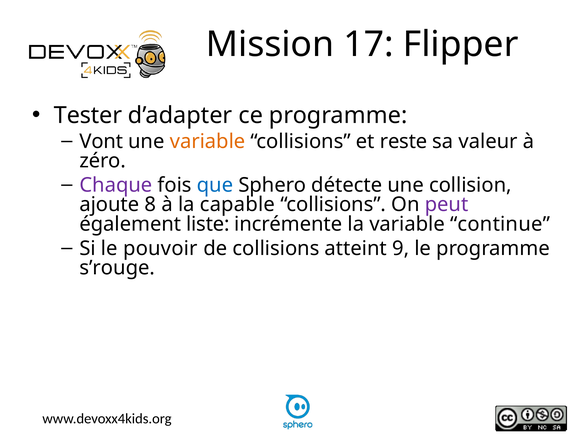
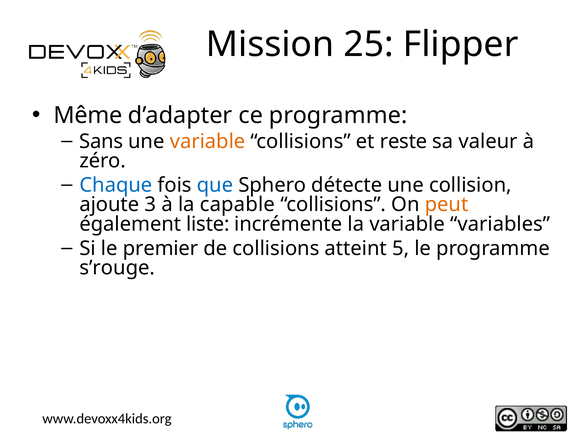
17: 17 -> 25
Tester: Tester -> Même
Vont: Vont -> Sans
Chaque colour: purple -> blue
8: 8 -> 3
peut colour: purple -> orange
continue: continue -> variables
pouvoir: pouvoir -> premier
9: 9 -> 5
